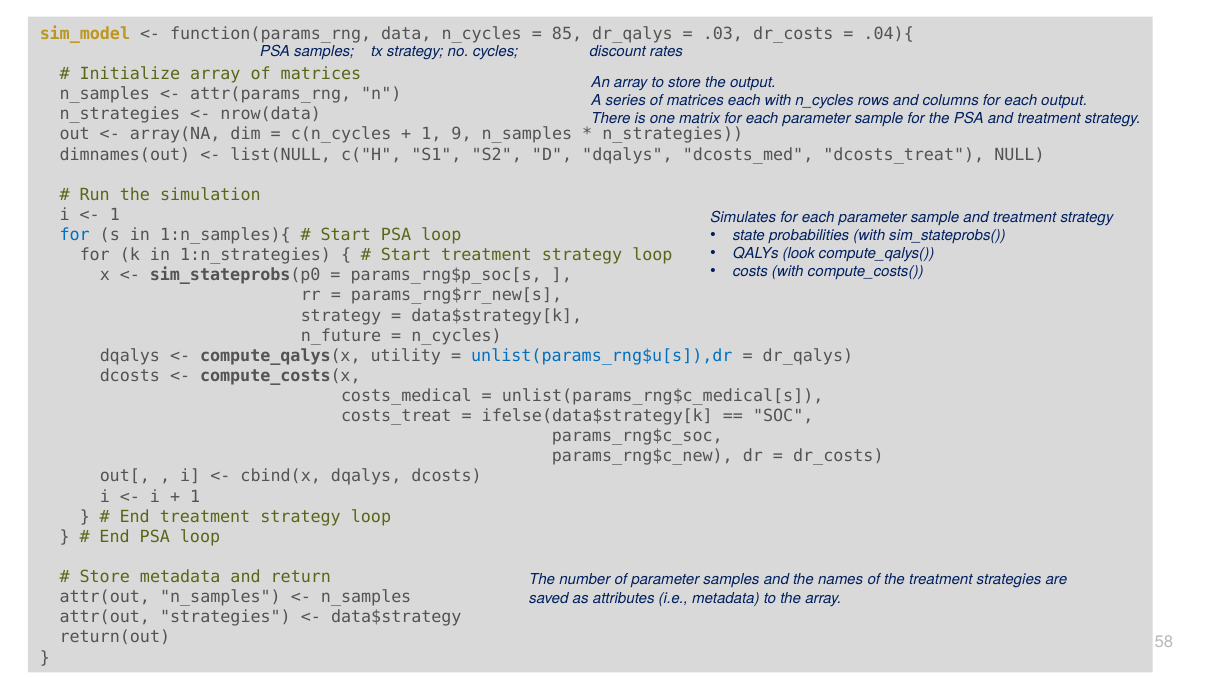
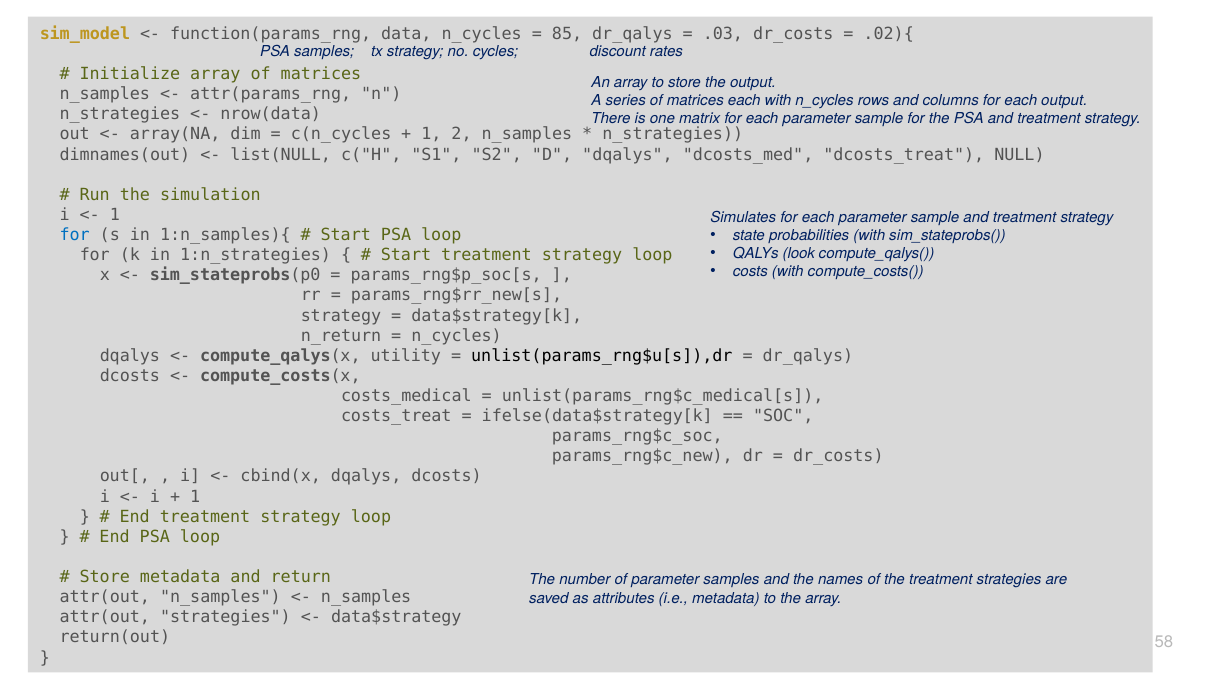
.04){: .04){ -> .02){
9: 9 -> 2
n_future: n_future -> n_return
unlist(params_rng$u[s]),dr colour: blue -> black
